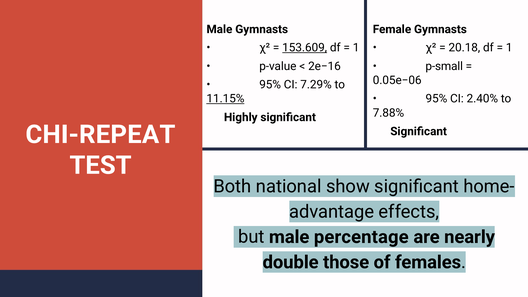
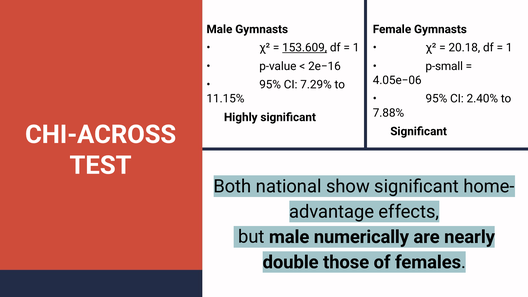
0.05e−06: 0.05e−06 -> 4.05e−06
11.15% underline: present -> none
CHI-REPEAT: CHI-REPEAT -> CHI-ACROSS
percentage: percentage -> numerically
